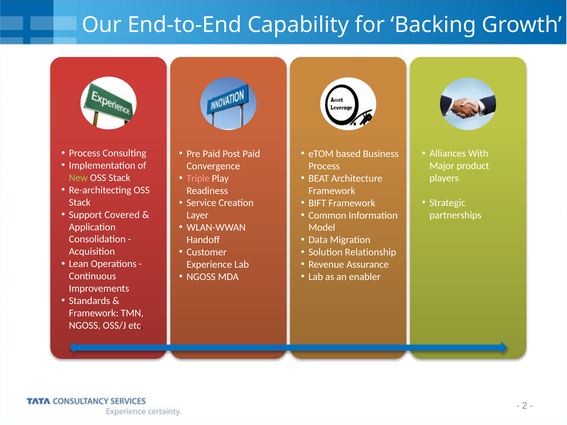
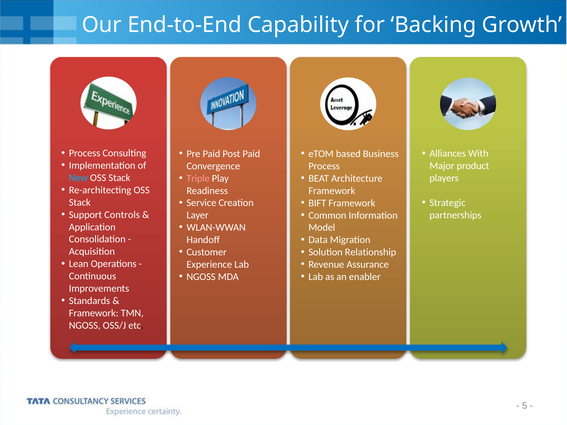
New colour: light green -> light blue
Covered: Covered -> Controls
2: 2 -> 5
